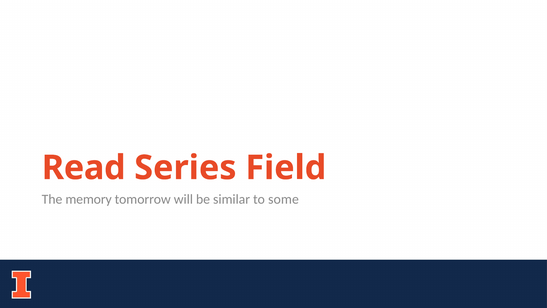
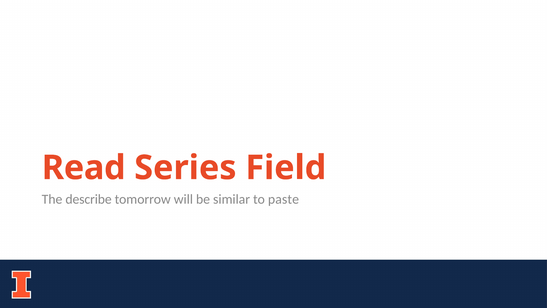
memory: memory -> describe
some: some -> paste
